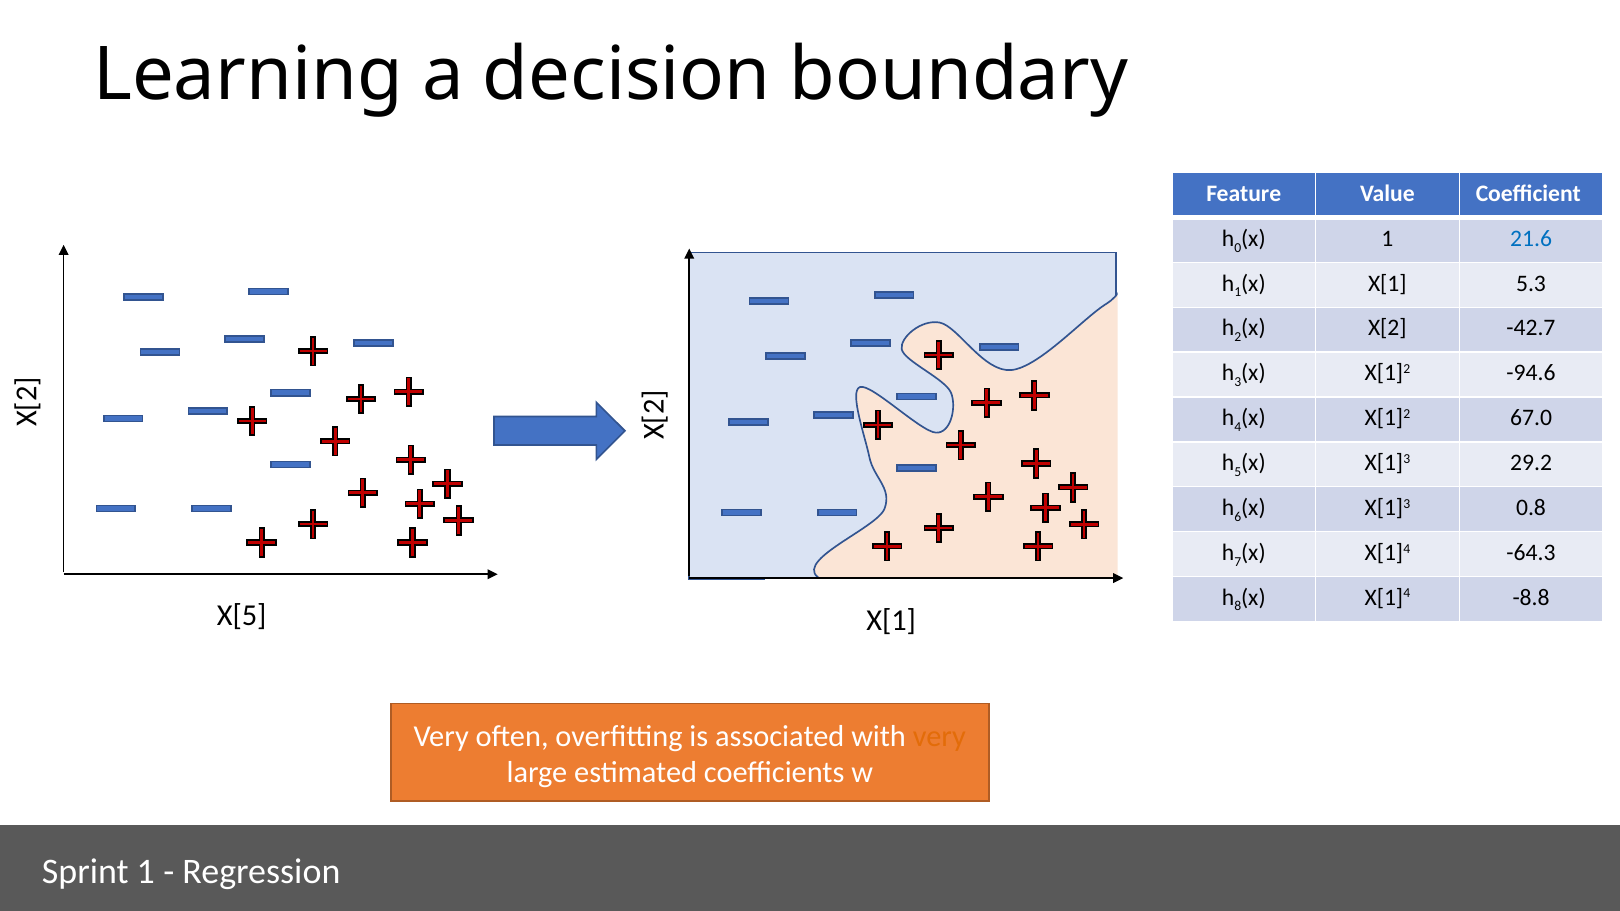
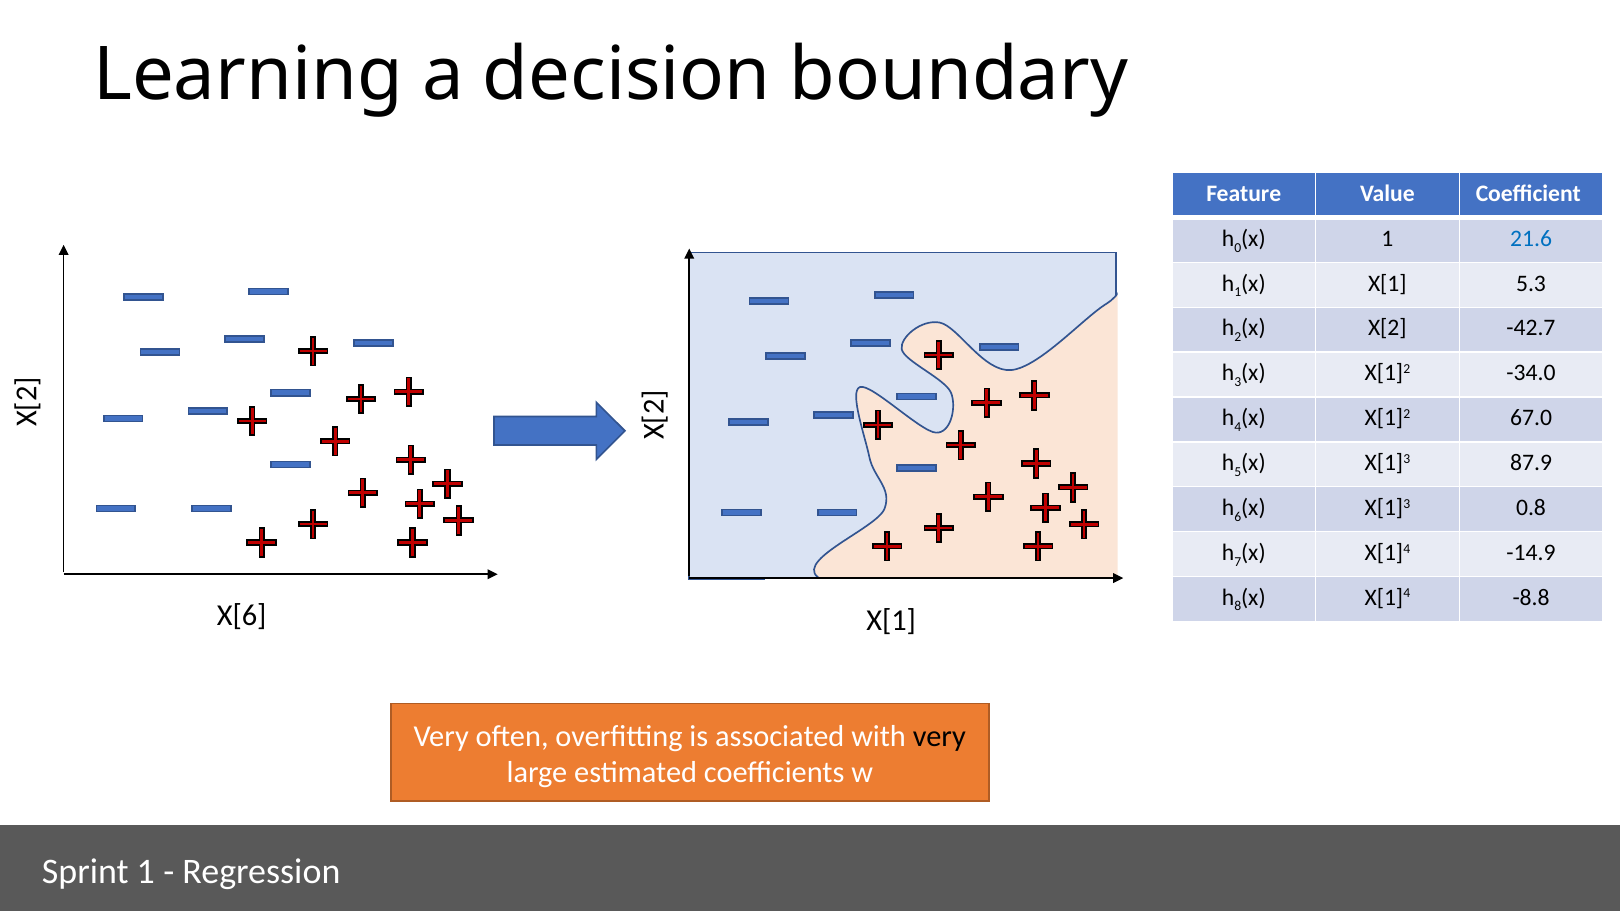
-94.6: -94.6 -> -34.0
29.2: 29.2 -> 87.9
-64.3: -64.3 -> -14.9
X[5: X[5 -> X[6
very at (939, 736) colour: orange -> black
